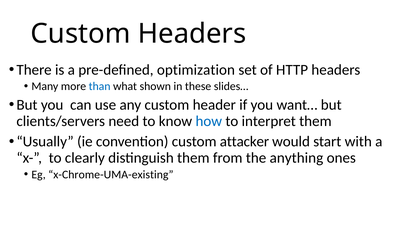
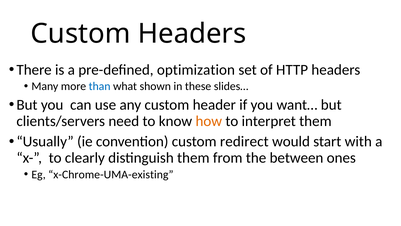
how colour: blue -> orange
attacker: attacker -> redirect
anything: anything -> between
